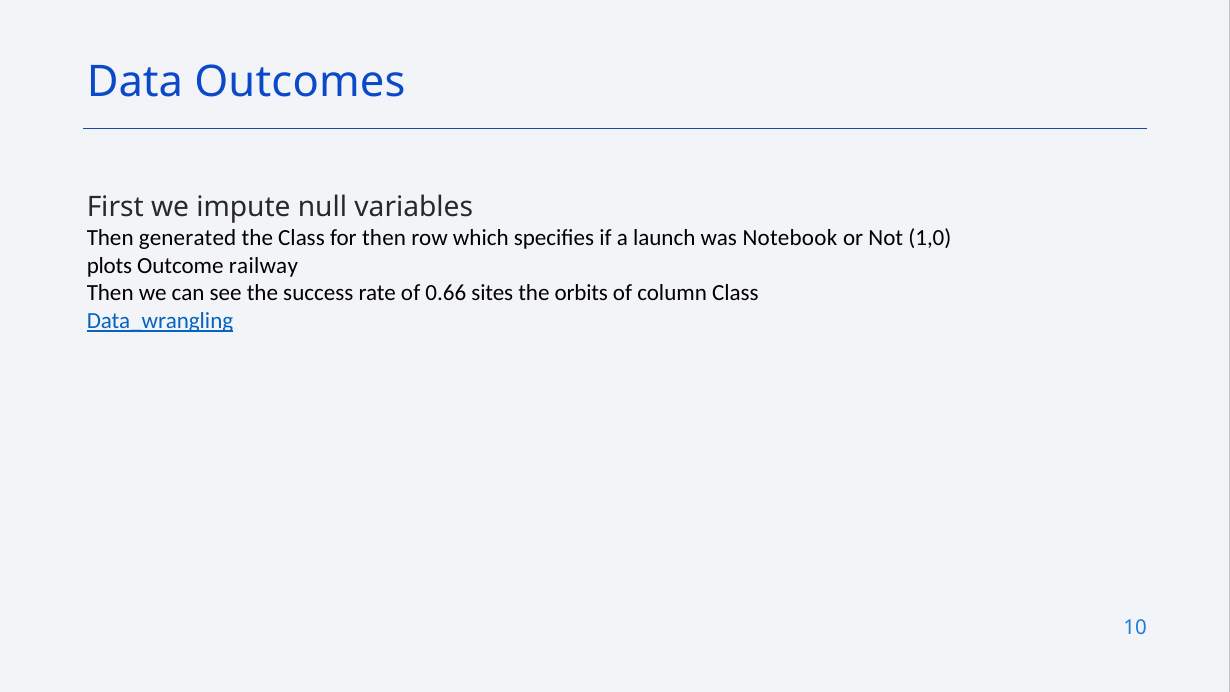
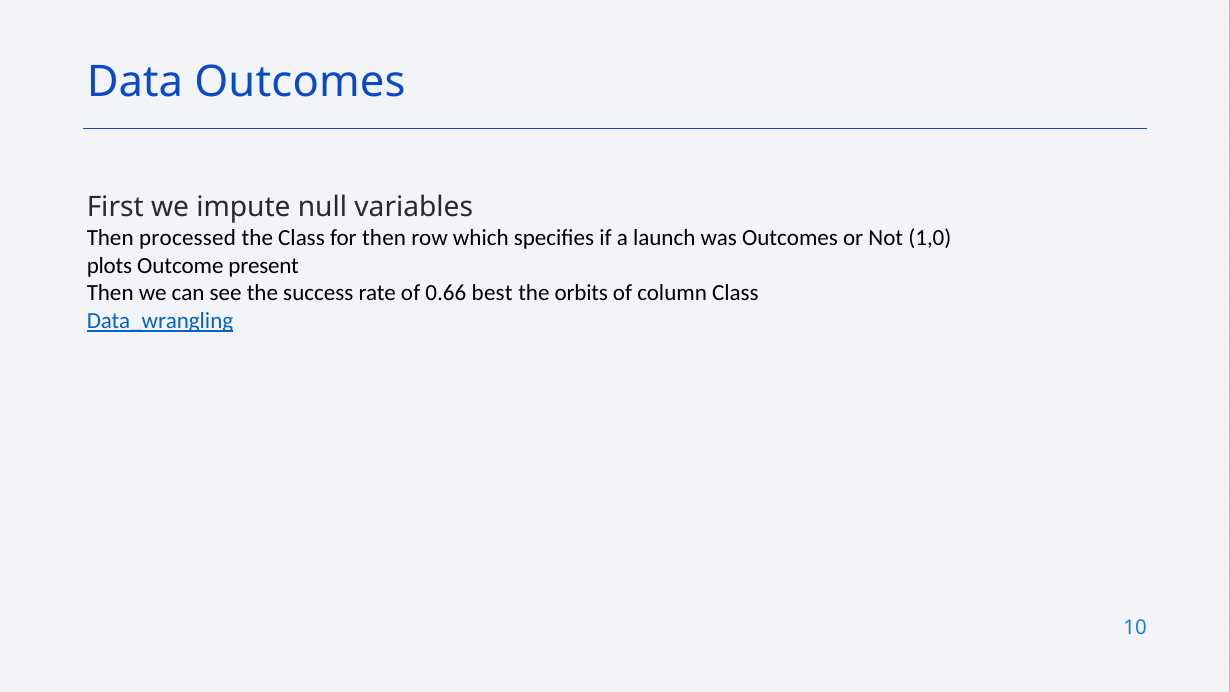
generated: generated -> processed
was Notebook: Notebook -> Outcomes
railway: railway -> present
sites: sites -> best
